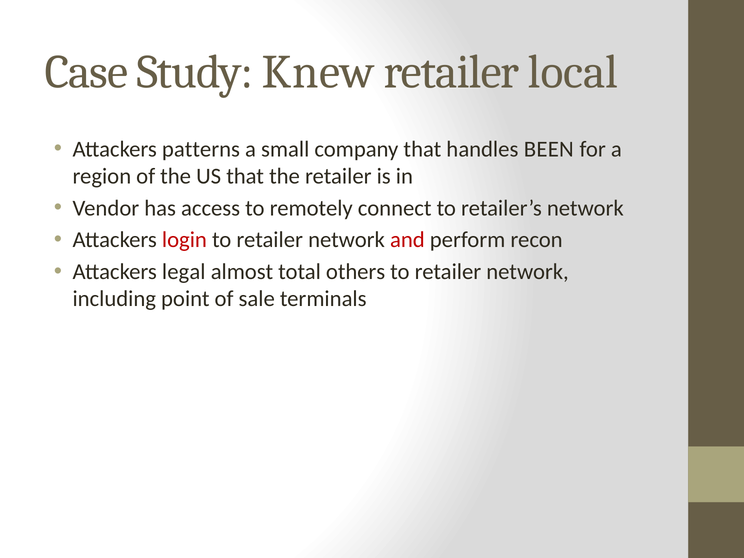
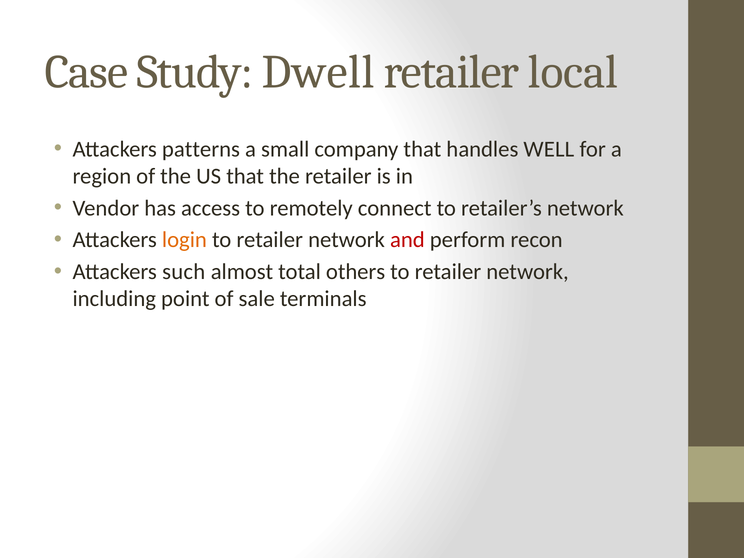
Knew: Knew -> Dwell
BEEN: BEEN -> WELL
login colour: red -> orange
legal: legal -> such
